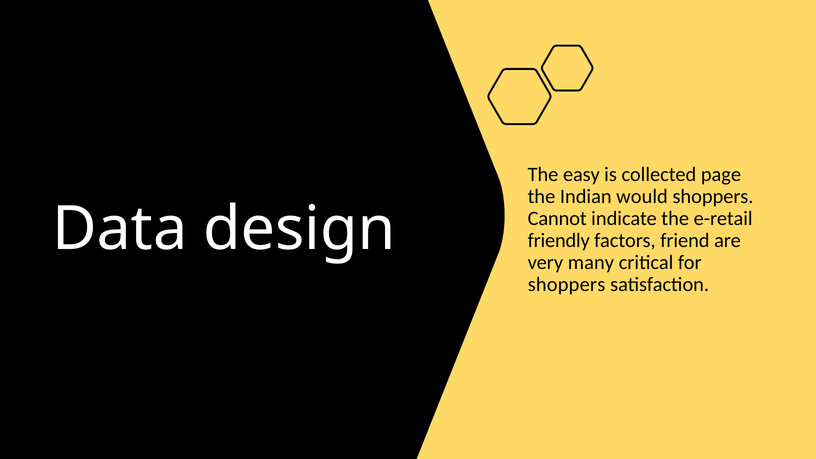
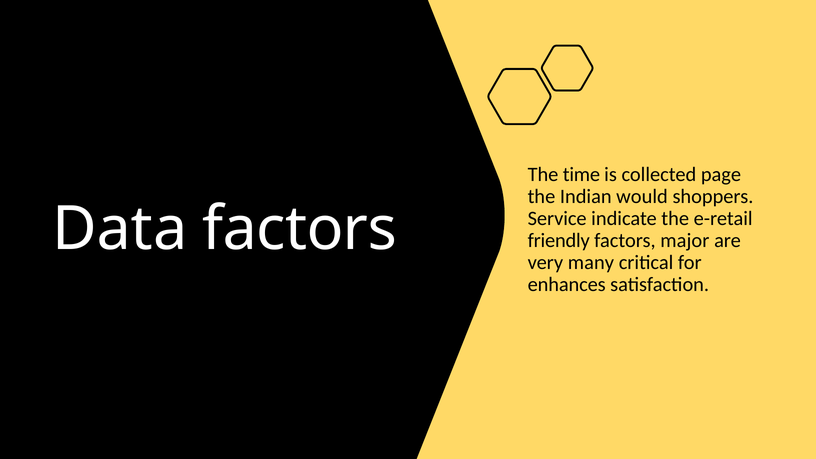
easy: easy -> time
Cannot: Cannot -> Service
Data design: design -> factors
friend: friend -> major
shoppers at (567, 284): shoppers -> enhances
